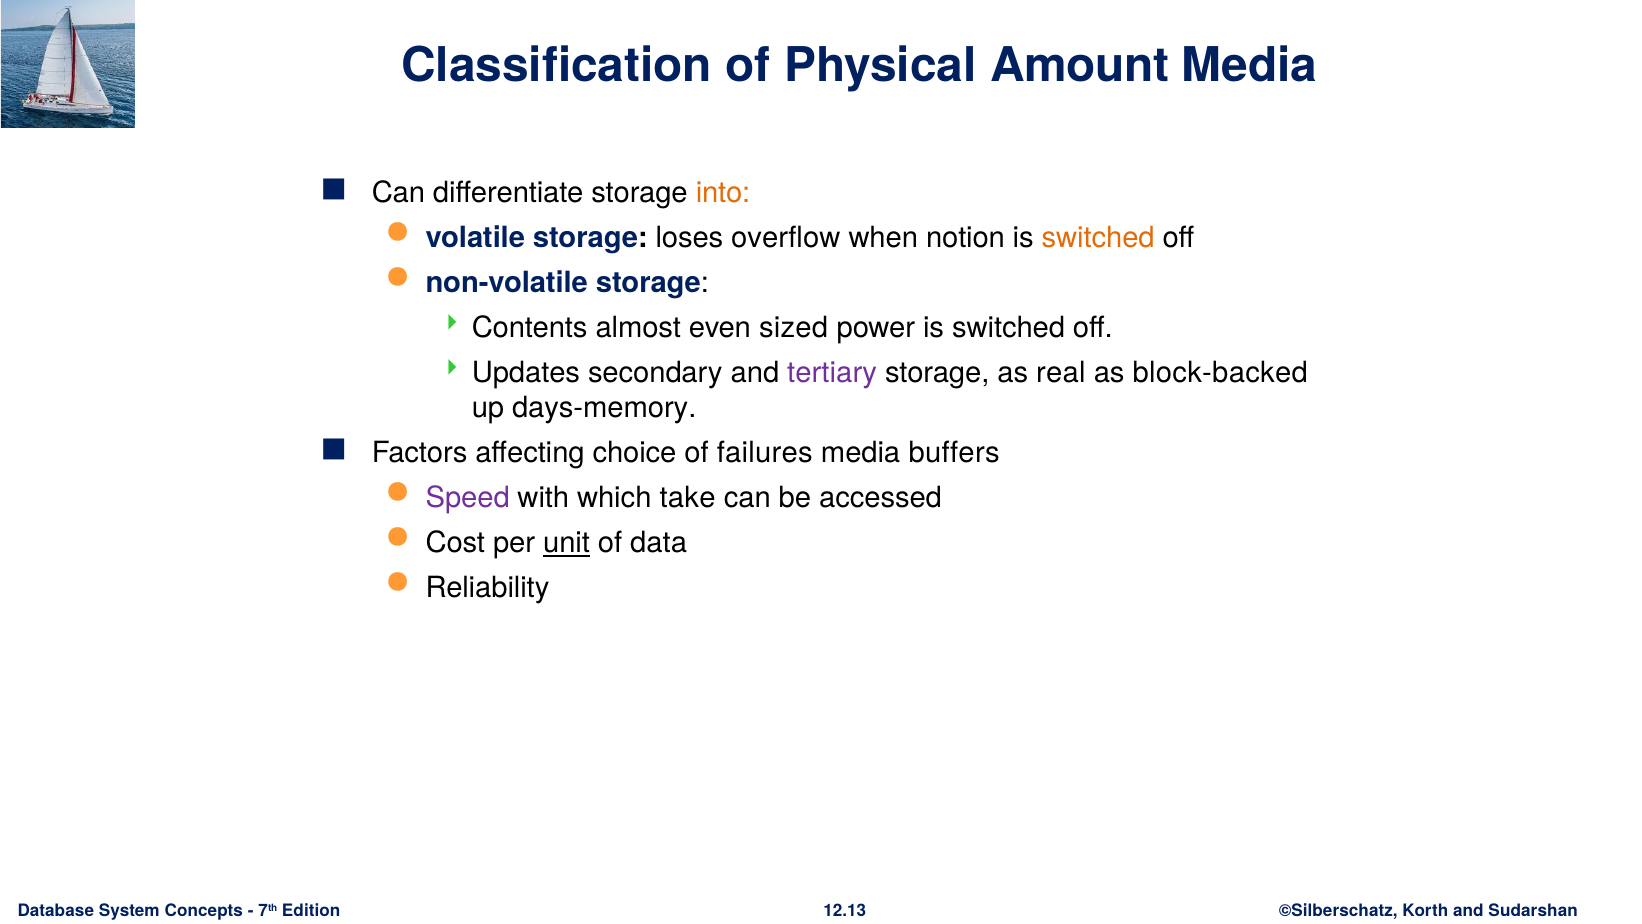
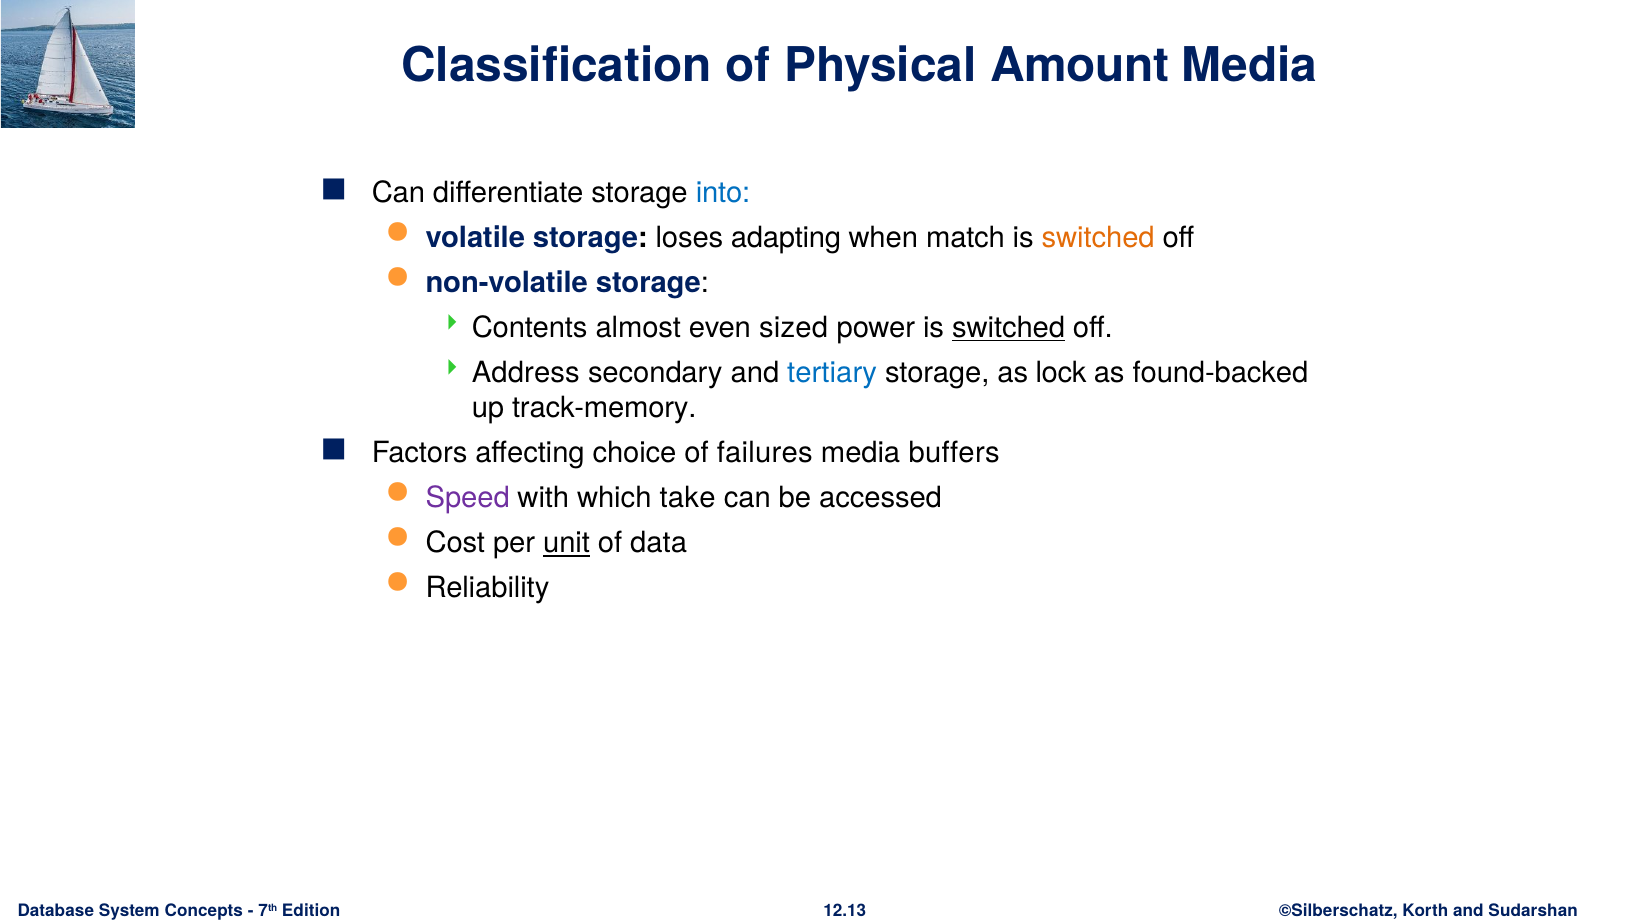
into colour: orange -> blue
overflow: overflow -> adapting
notion: notion -> match
switched at (1009, 328) underline: none -> present
Updates: Updates -> Address
tertiary colour: purple -> blue
real: real -> lock
block-backed: block-backed -> found-backed
days-memory: days-memory -> track-memory
